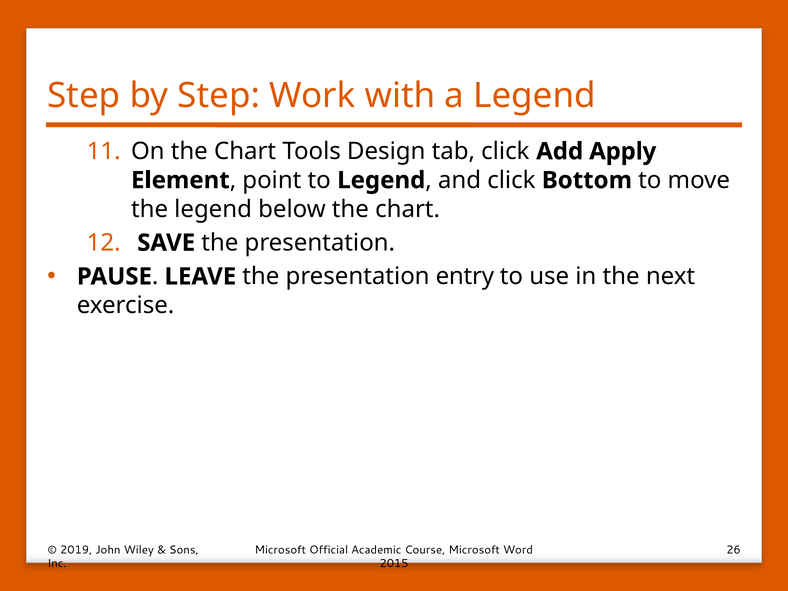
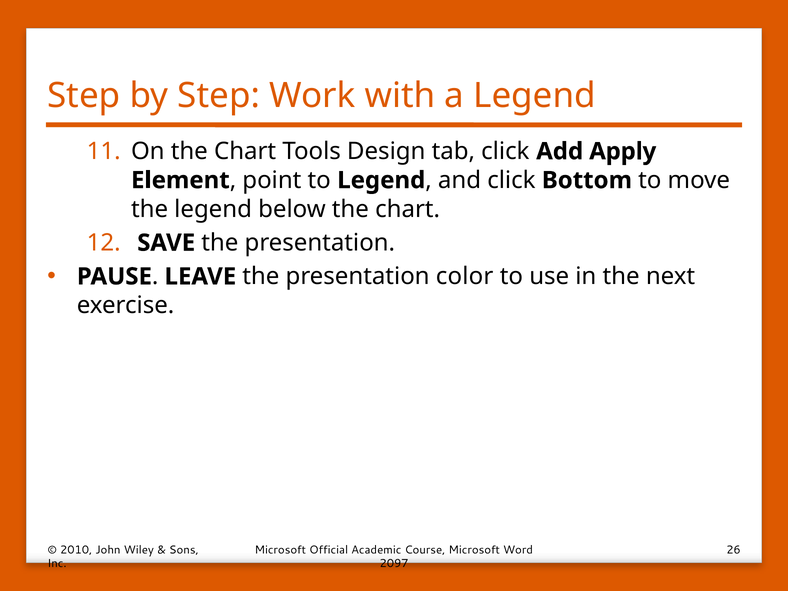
entry: entry -> color
2019: 2019 -> 2010
2015: 2015 -> 2097
